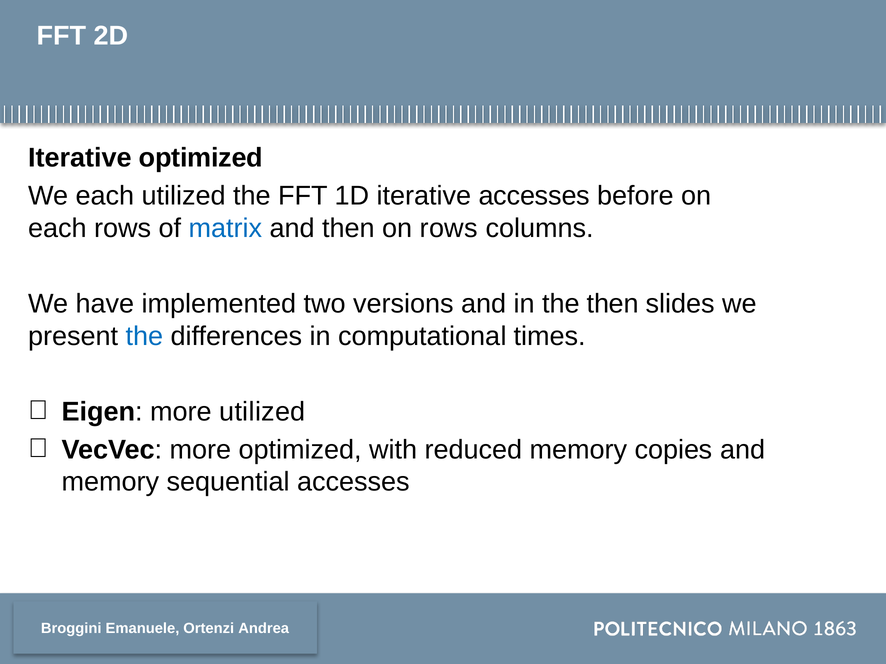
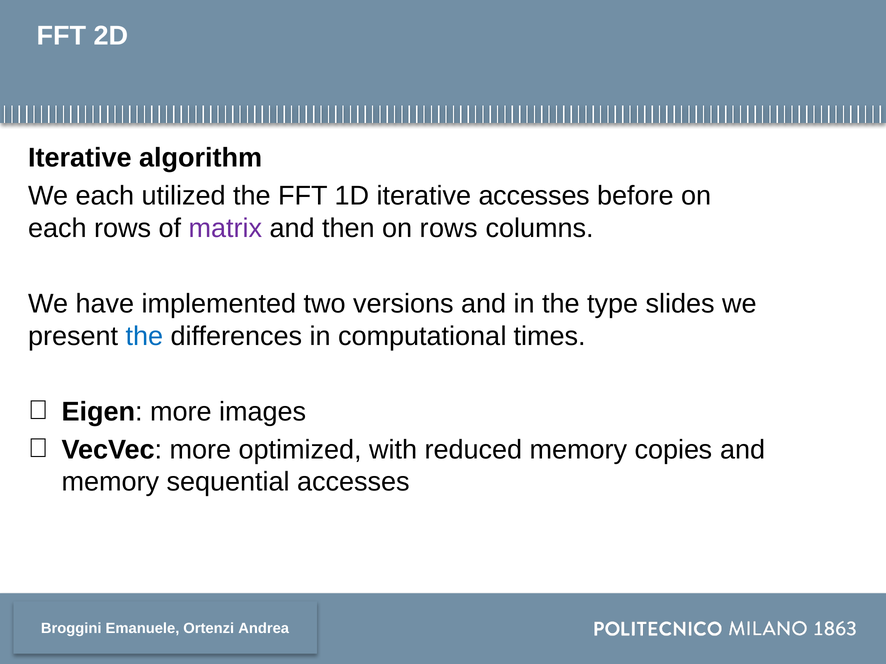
Iterative optimized: optimized -> algorithm
matrix colour: blue -> purple
the then: then -> type
more utilized: utilized -> images
